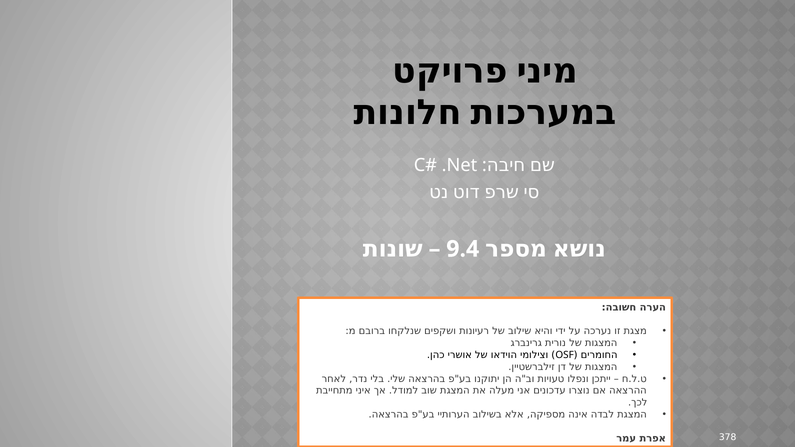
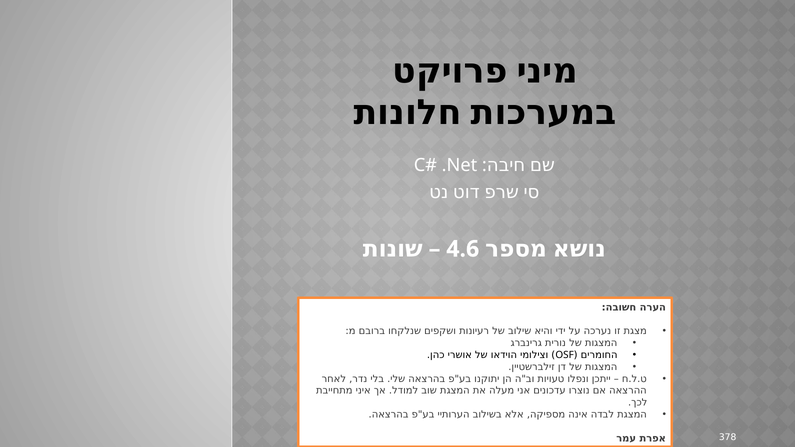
9.4: 9.4 -> 4.6
